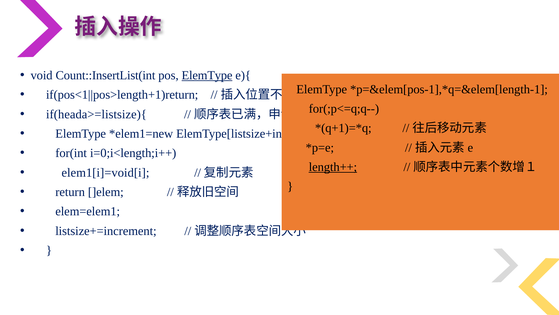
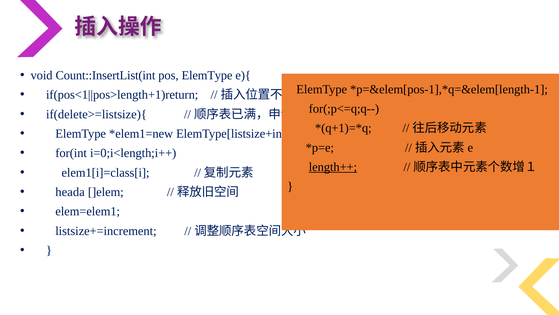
ElemType at (207, 75) underline: present -> none
if(heada>=listsize){: if(heada>=listsize){ -> if(delete>=listsize){
elem1[i]=void[i: elem1[i]=void[i -> elem1[i]=class[i
return: return -> heada
